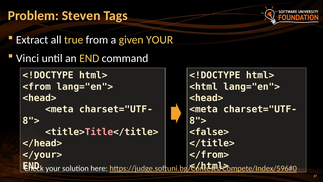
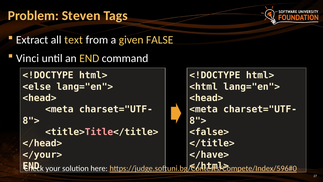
true: true -> text
given YOUR: YOUR -> FALSE
<from: <from -> <else
</from>: </from> -> </have>
